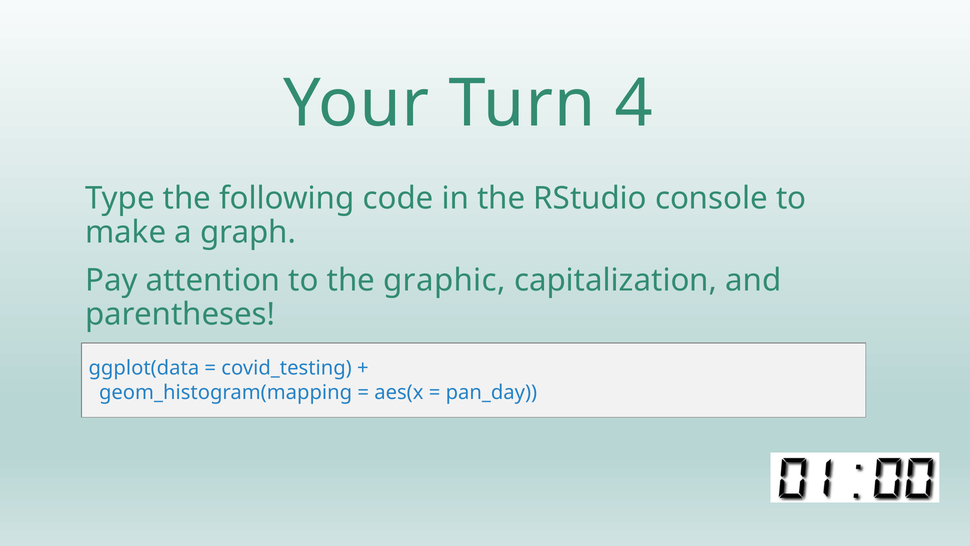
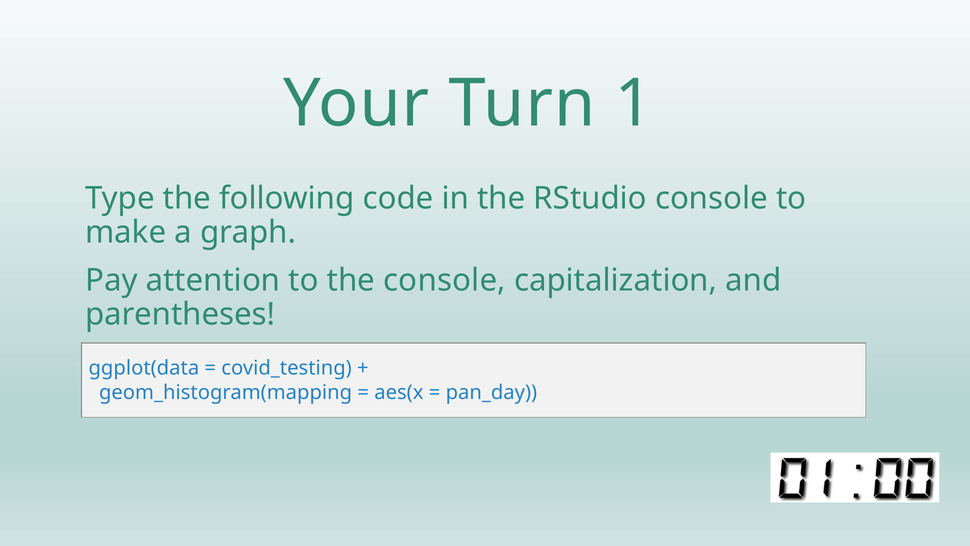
4: 4 -> 1
the graphic: graphic -> console
